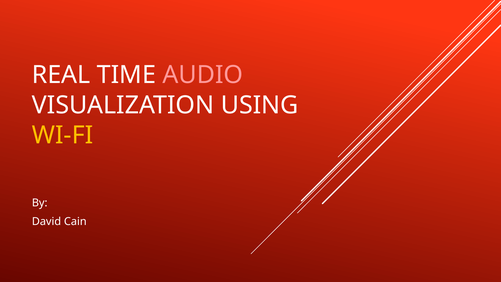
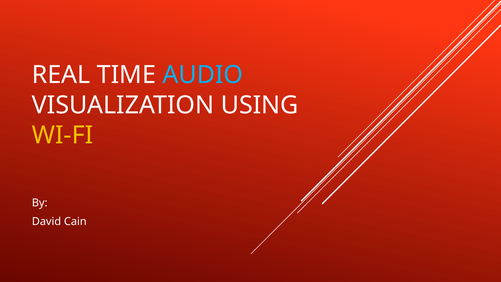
AUDIO colour: pink -> light blue
